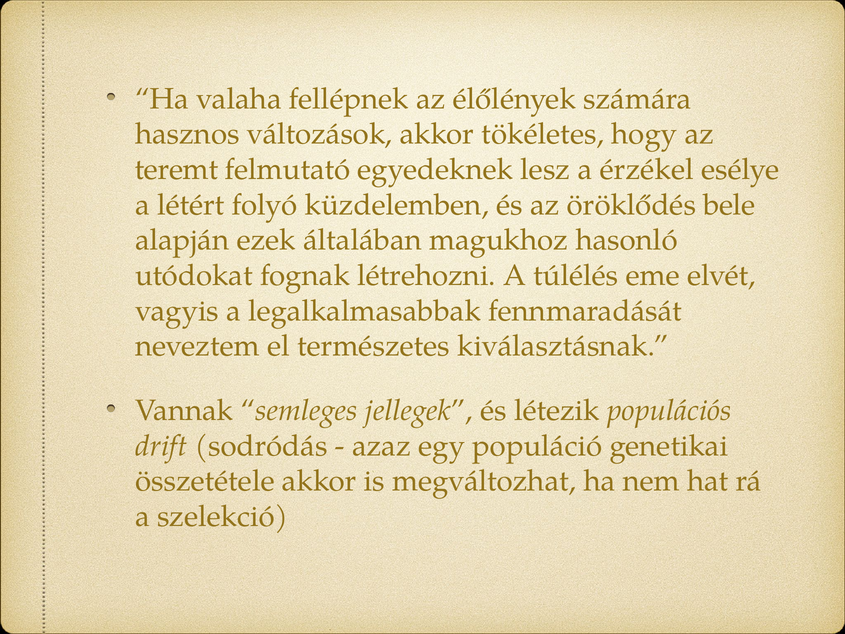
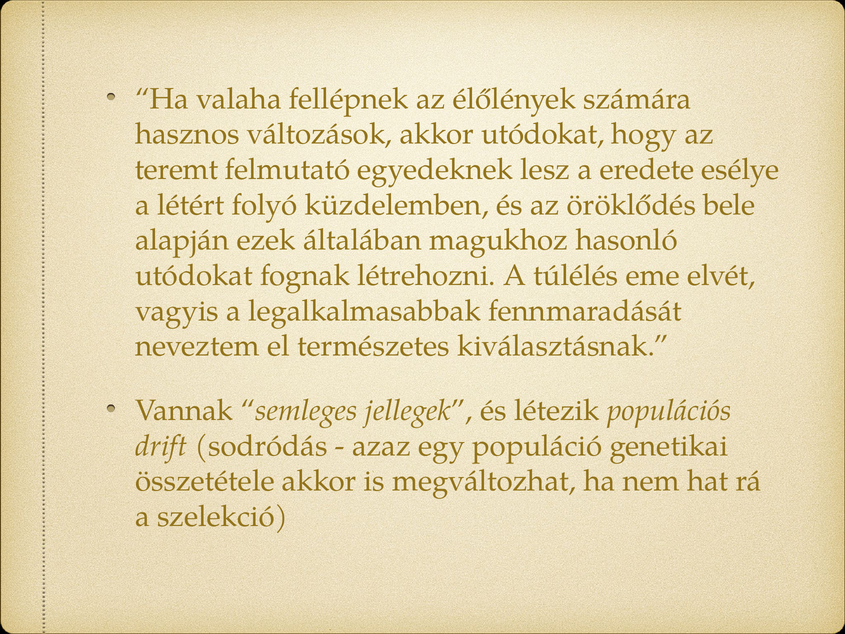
akkor tökéletes: tökéletes -> utódokat
érzékel: érzékel -> eredete
